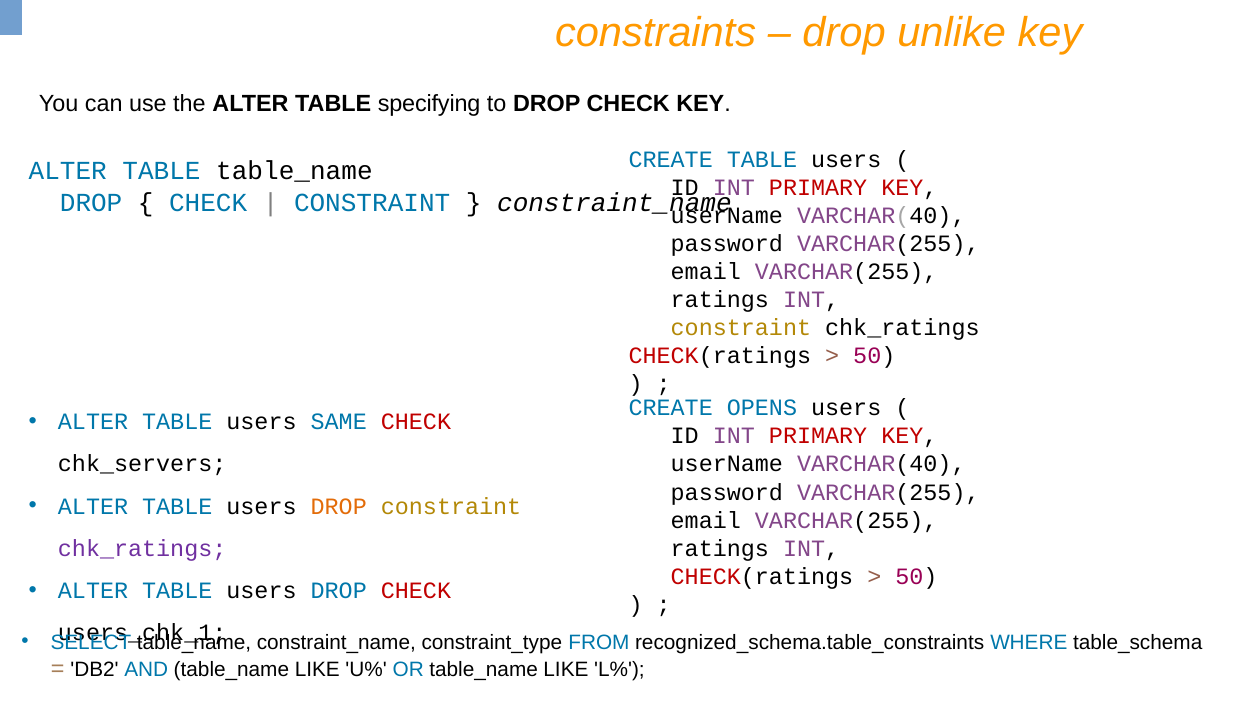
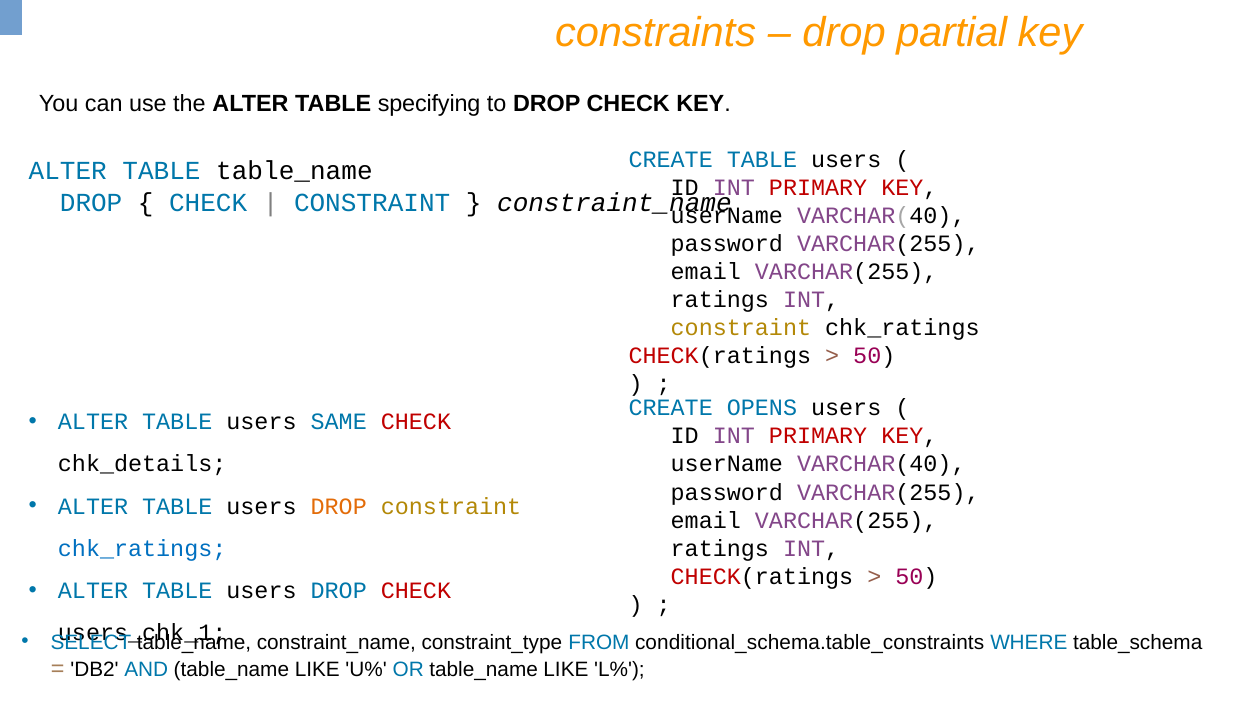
unlike: unlike -> partial
chk_servers: chk_servers -> chk_details
chk_ratings at (142, 548) colour: purple -> blue
recognized_schema.table_constraints: recognized_schema.table_constraints -> conditional_schema.table_constraints
